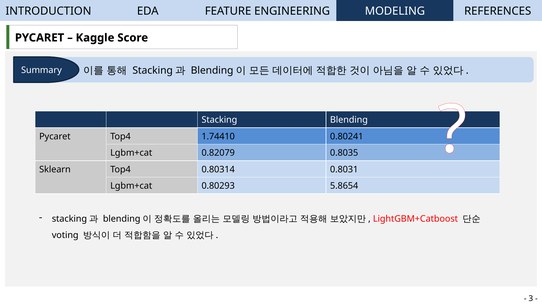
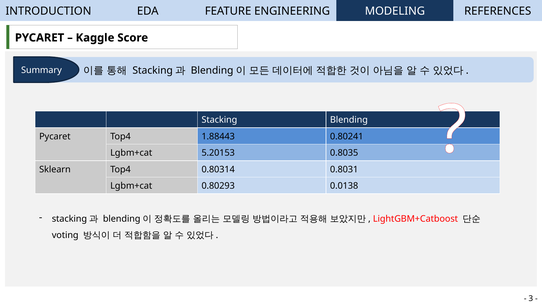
1.74410: 1.74410 -> 1.88443
0.82079: 0.82079 -> 5.20153
5.8654: 5.8654 -> 0.0138
